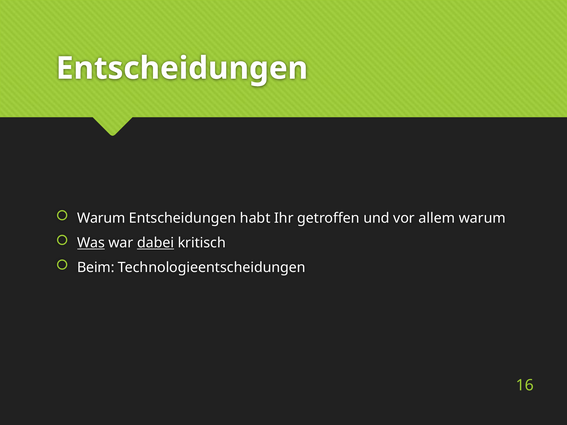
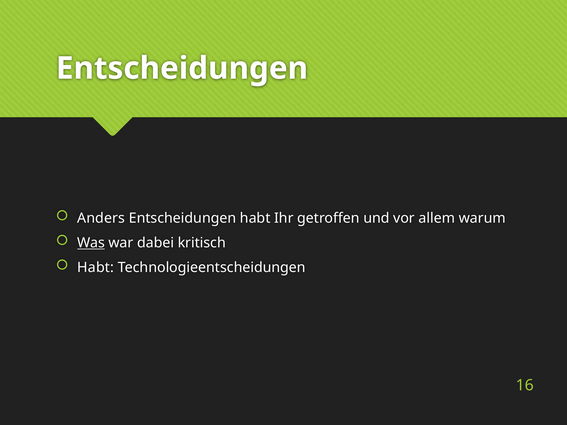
Warum at (101, 218): Warum -> Anders
dabei underline: present -> none
Beim at (96, 268): Beim -> Habt
